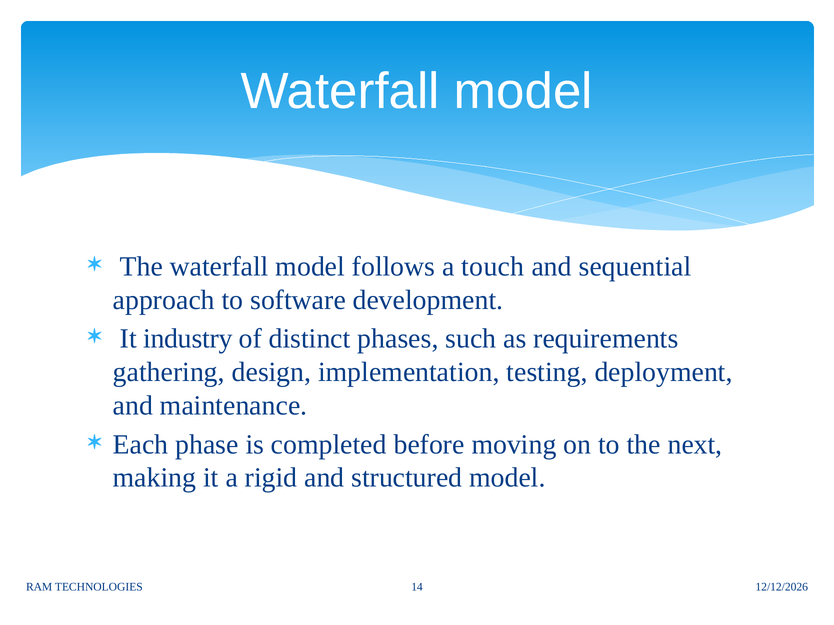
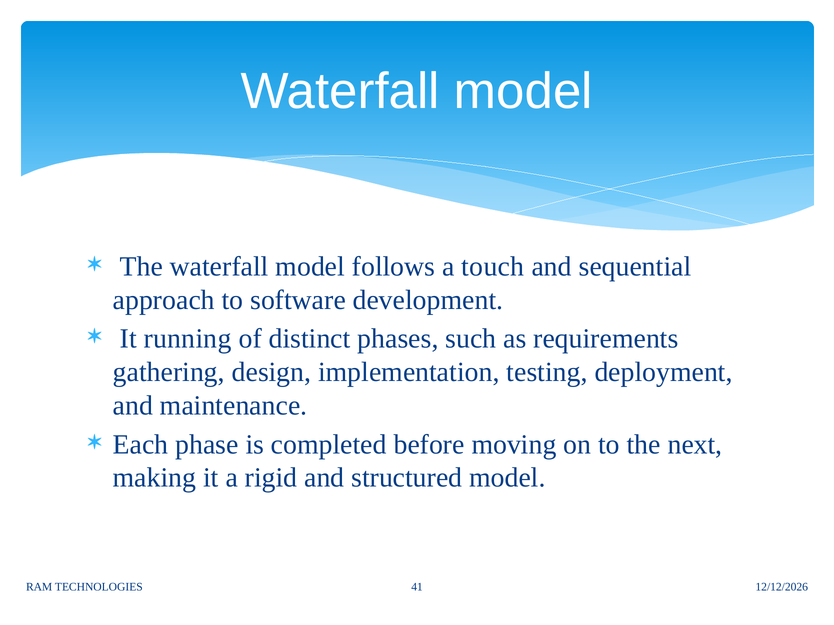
industry: industry -> running
14: 14 -> 41
